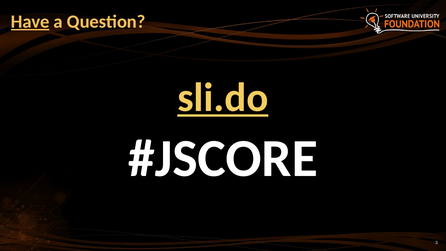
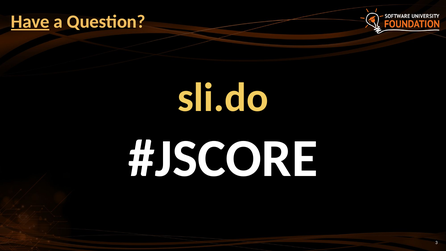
sli.do underline: present -> none
